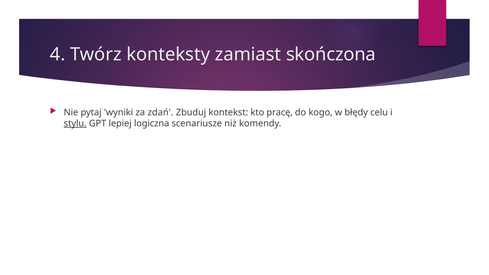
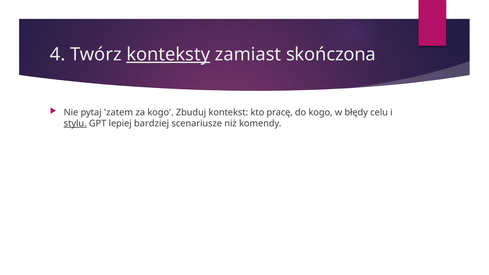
konteksty underline: none -> present
wyniki: wyniki -> zatem
za zdań: zdań -> kogo
logiczna: logiczna -> bardziej
